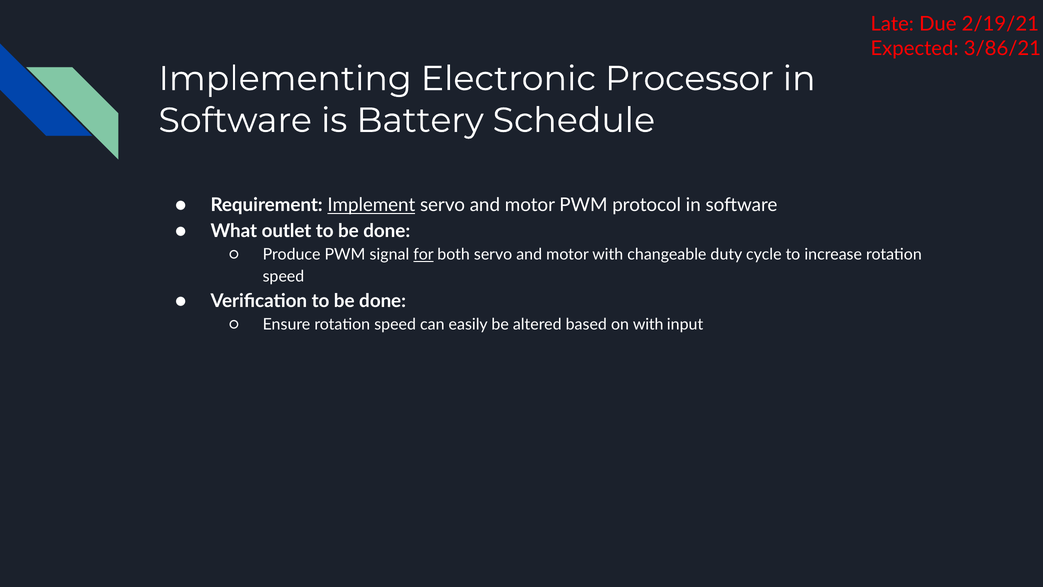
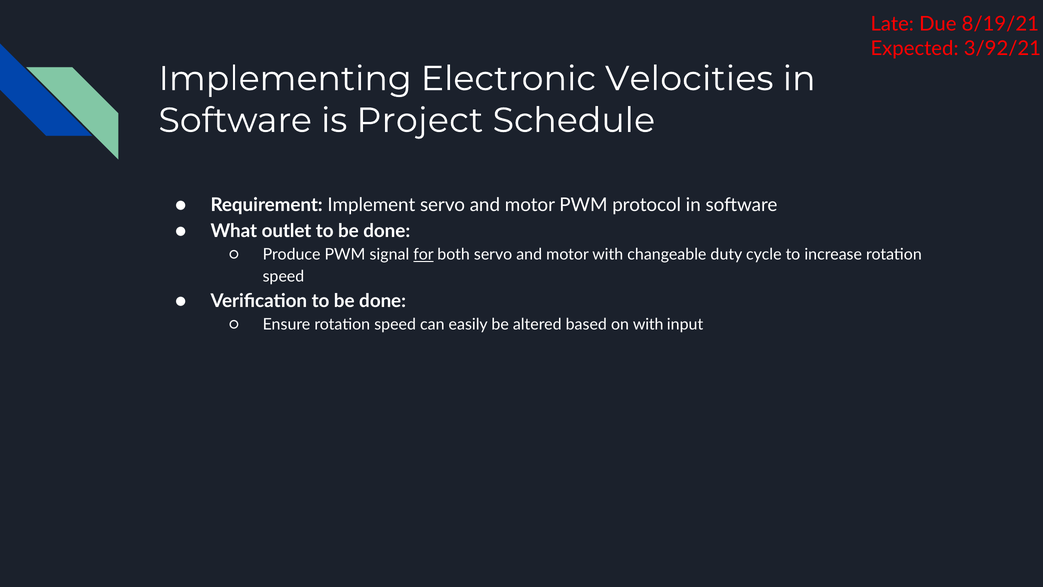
2/19/21: 2/19/21 -> 8/19/21
3/86/21: 3/86/21 -> 3/92/21
Processor: Processor -> Velocities
Battery: Battery -> Project
Implement underline: present -> none
